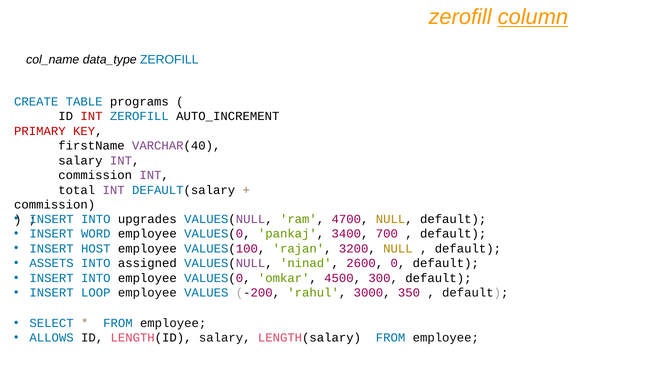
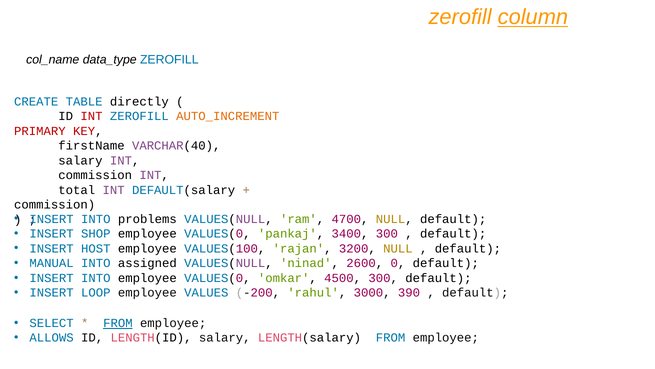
programs: programs -> directly
AUTO_INCREMENT colour: black -> orange
upgrades: upgrades -> problems
WORD: WORD -> SHOP
3400 700: 700 -> 300
ASSETS: ASSETS -> MANUAL
350: 350 -> 390
FROM at (118, 323) underline: none -> present
